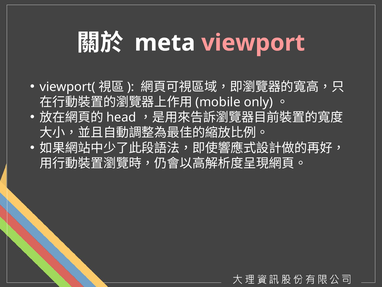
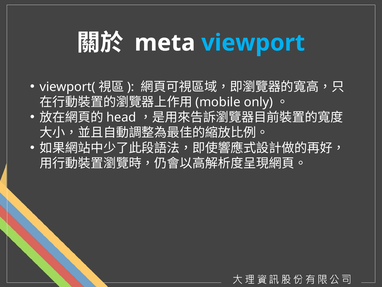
viewport colour: pink -> light blue
